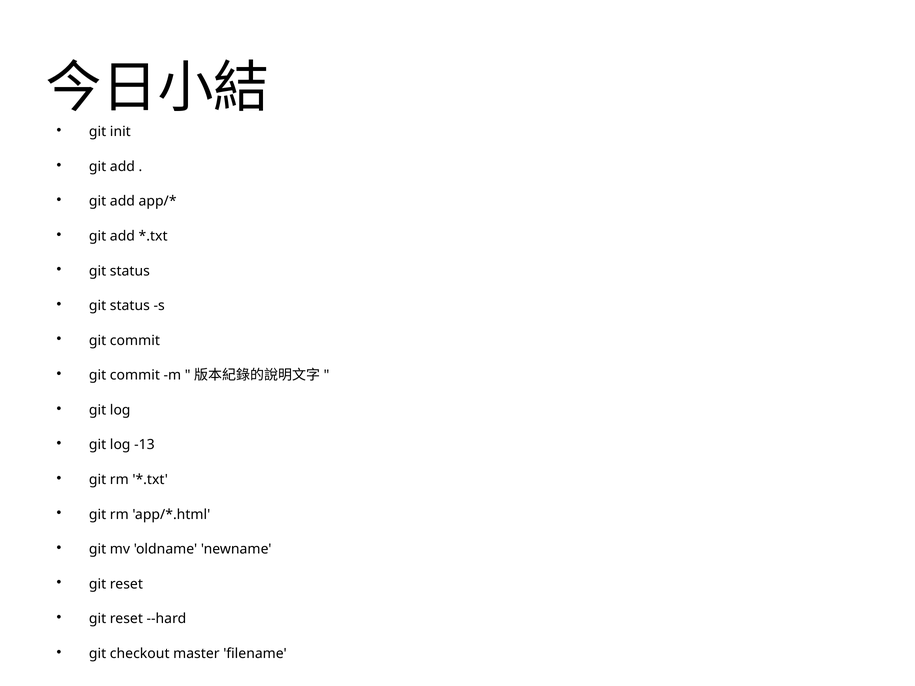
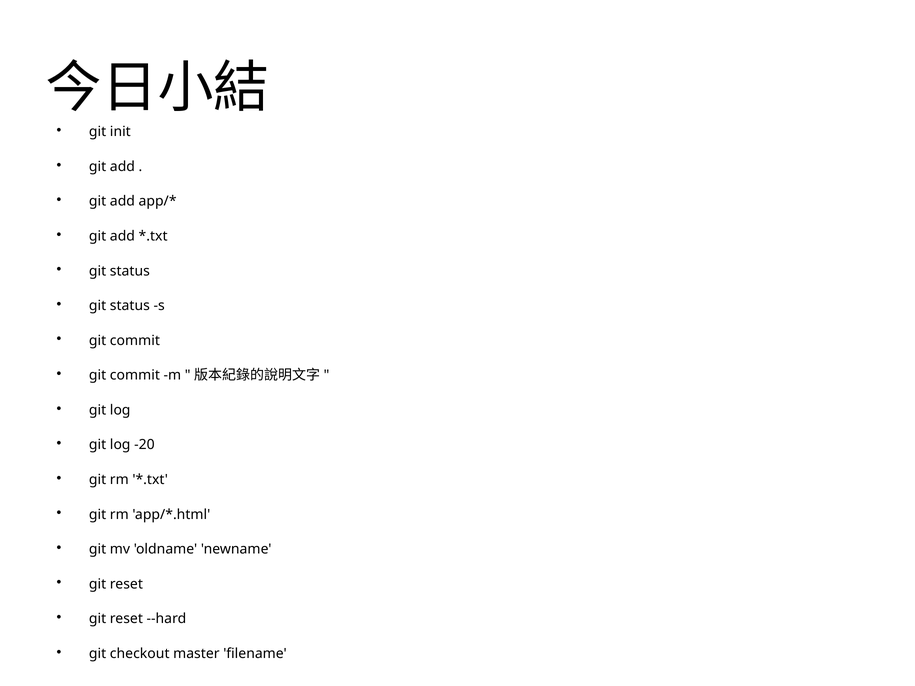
-13: -13 -> -20
